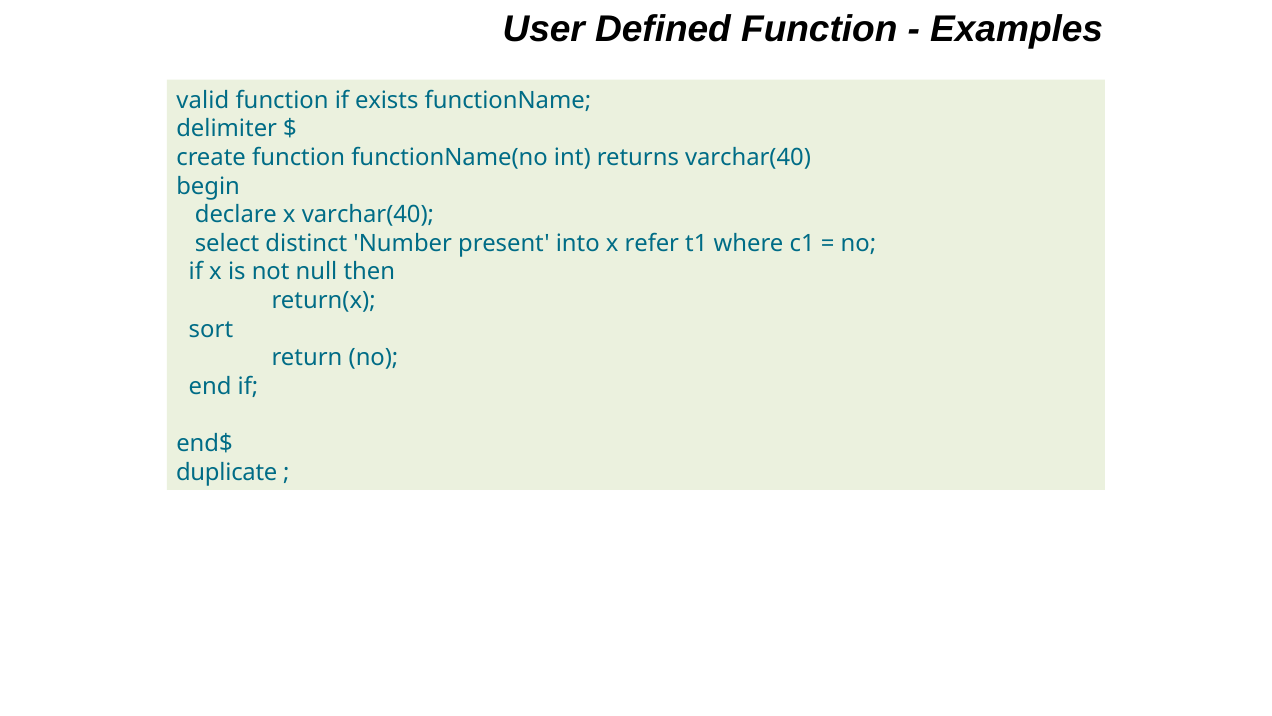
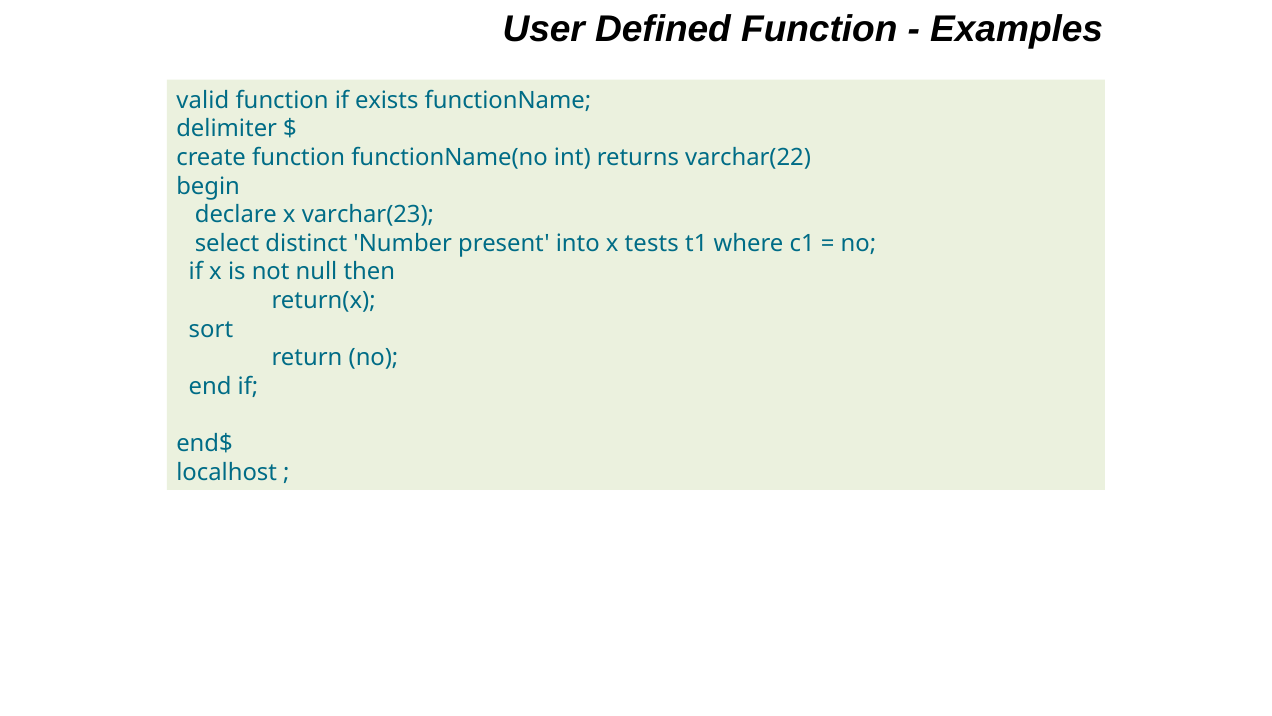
returns varchar(40: varchar(40 -> varchar(22
x varchar(40: varchar(40 -> varchar(23
refer: refer -> tests
duplicate: duplicate -> localhost
